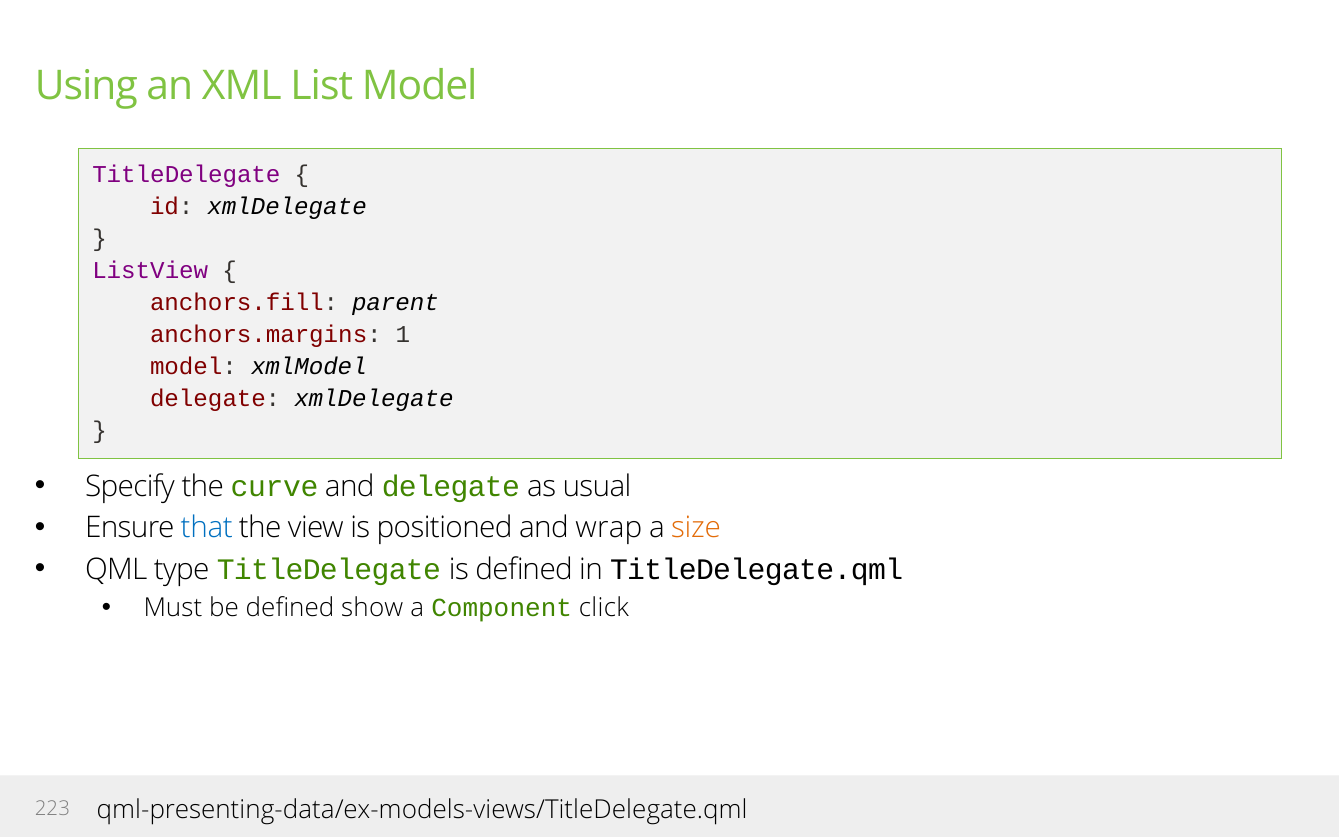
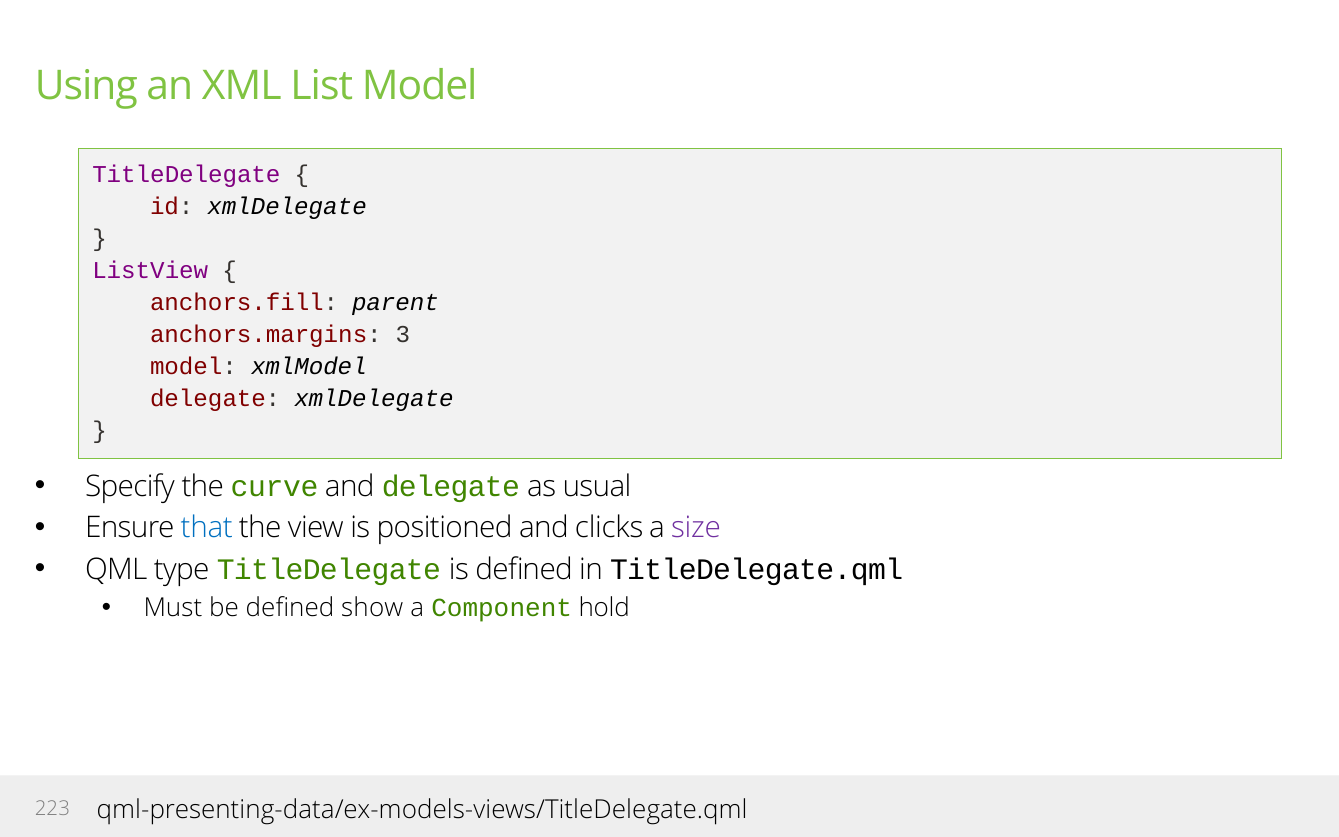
1: 1 -> 3
wrap: wrap -> clicks
size colour: orange -> purple
click: click -> hold
